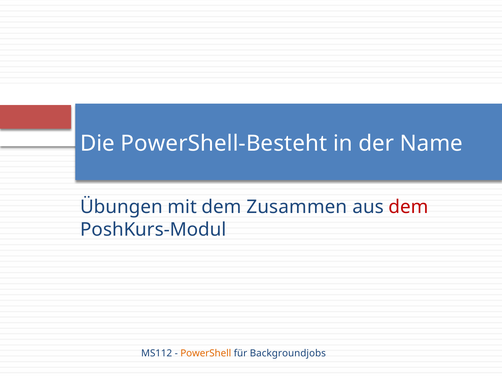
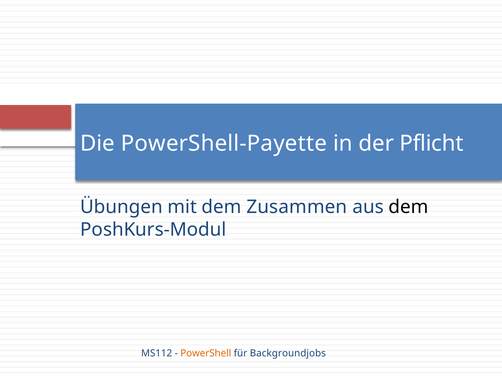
PowerShell-Besteht: PowerShell-Besteht -> PowerShell-Payette
Name: Name -> Pflicht
dem at (408, 207) colour: red -> black
